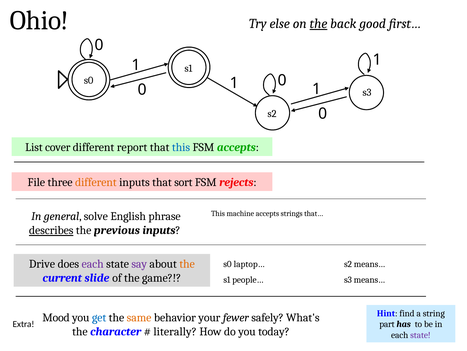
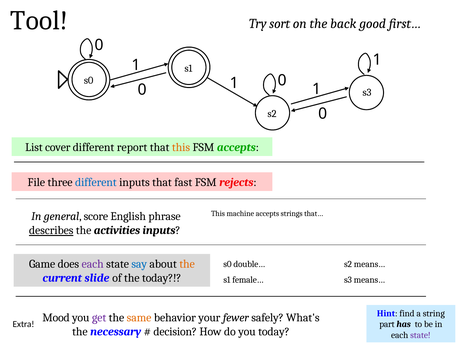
Ohio: Ohio -> Tool
else: else -> sort
the at (318, 24) underline: present -> none
this at (181, 147) colour: blue -> orange
different at (96, 182) colour: orange -> blue
sort: sort -> fast
solve: solve -> score
previous: previous -> activities
Drive: Drive -> Game
say colour: purple -> blue
laptop…: laptop… -> double…
the game: game -> today
people…: people… -> female…
get colour: blue -> purple
character: character -> necessary
literally: literally -> decision
